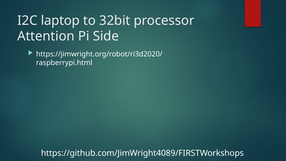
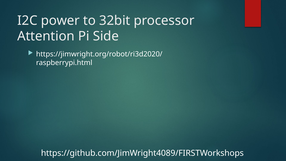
laptop: laptop -> power
